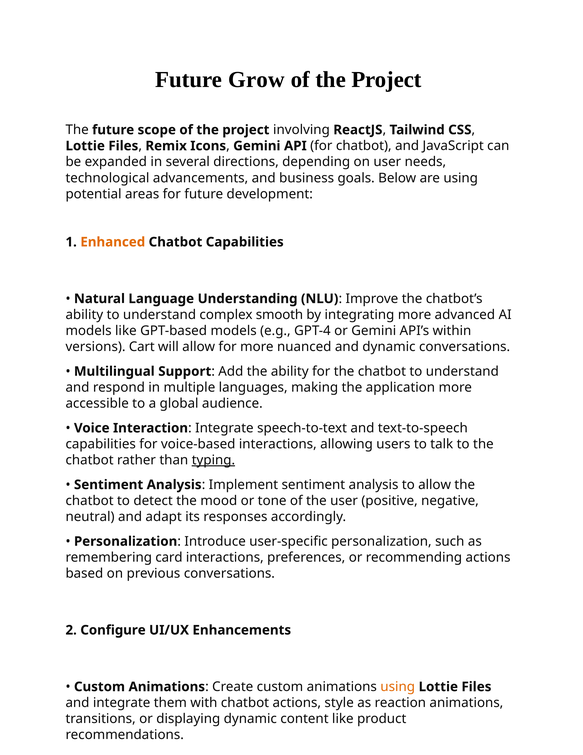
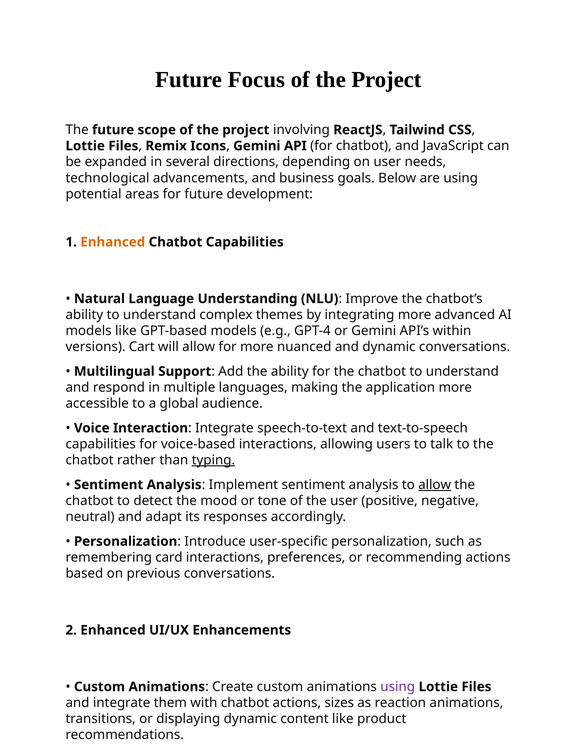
Grow: Grow -> Focus
smooth: smooth -> themes
allow at (435, 484) underline: none -> present
2 Configure: Configure -> Enhanced
using at (398, 686) colour: orange -> purple
style: style -> sizes
